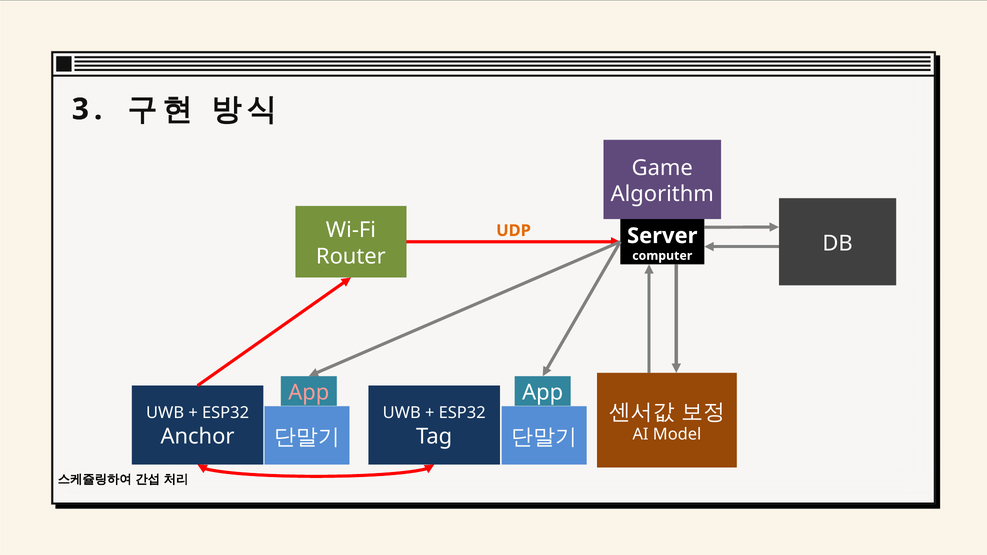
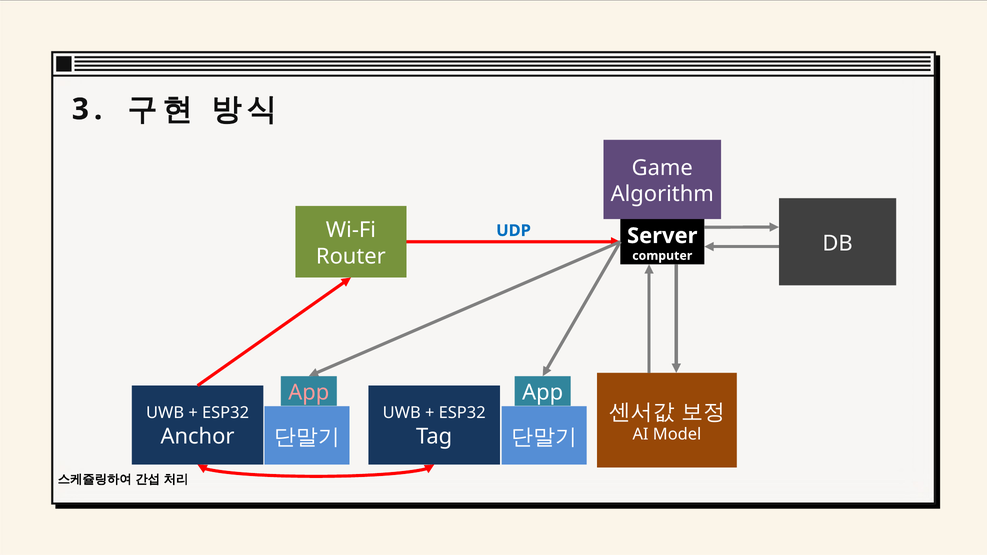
UDP colour: orange -> blue
